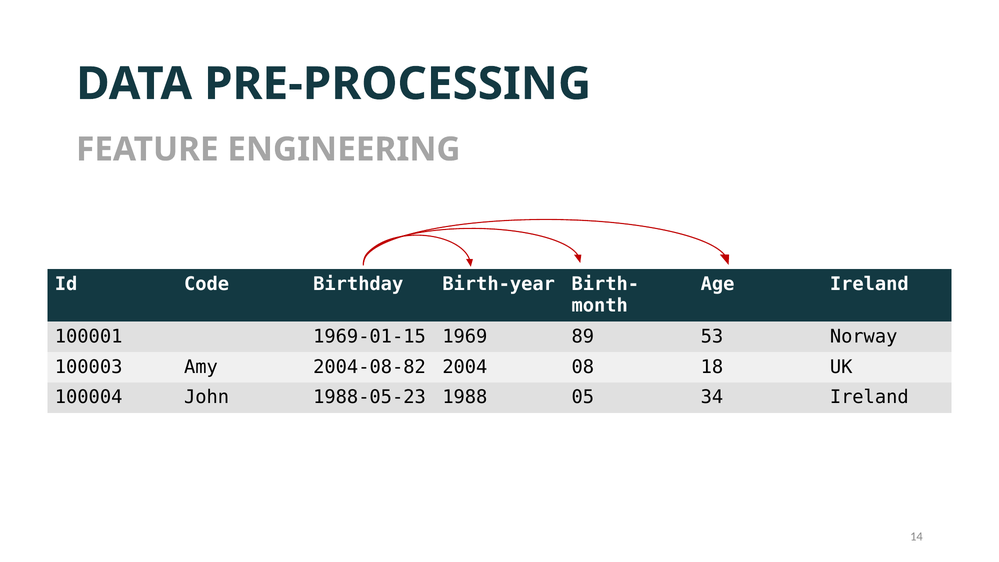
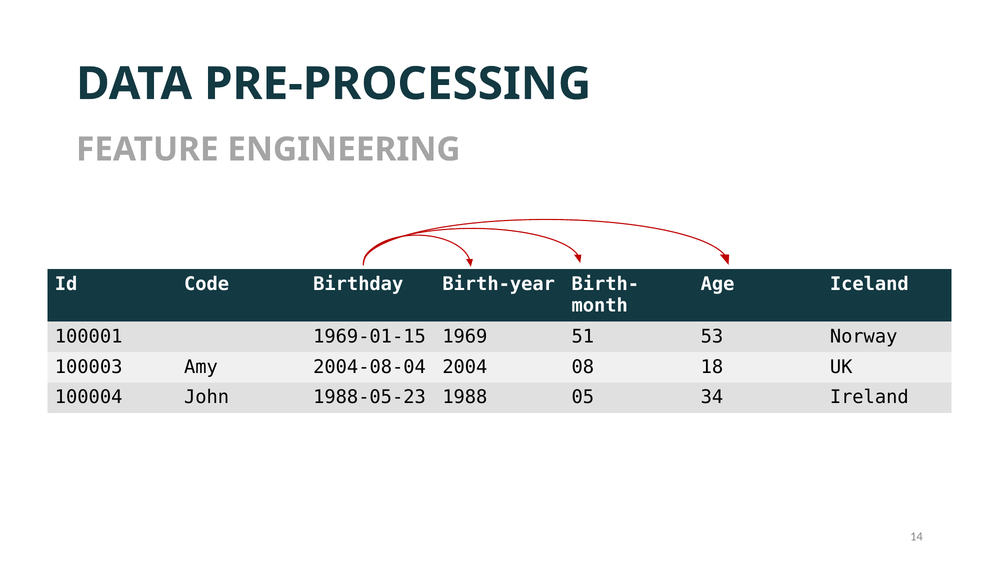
Age Ireland: Ireland -> Iceland
89: 89 -> 51
2004-08-82: 2004-08-82 -> 2004-08-04
